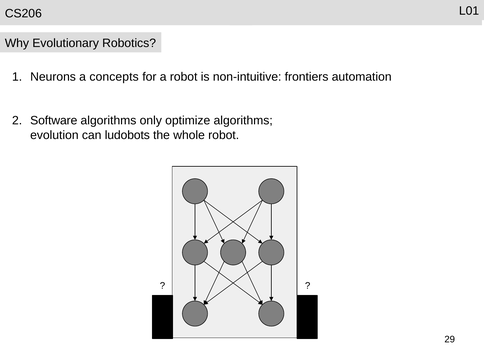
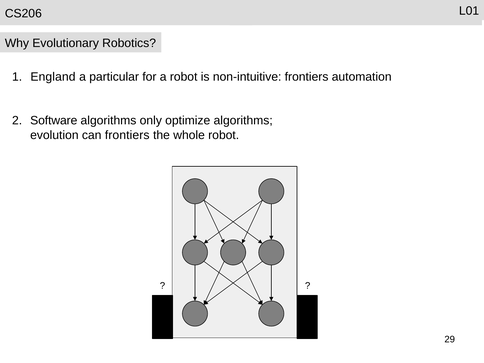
Neurons: Neurons -> England
concepts: concepts -> particular
can ludobots: ludobots -> frontiers
